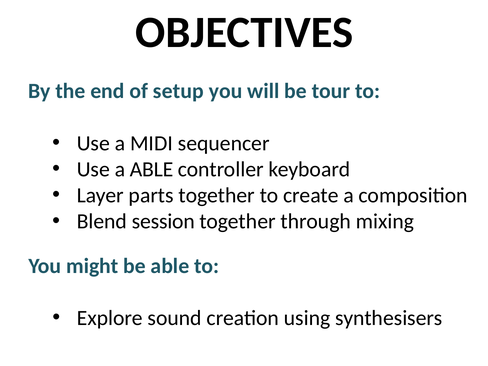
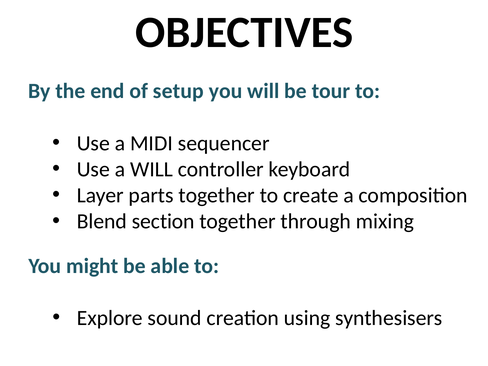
a ABLE: ABLE -> WILL
session: session -> section
